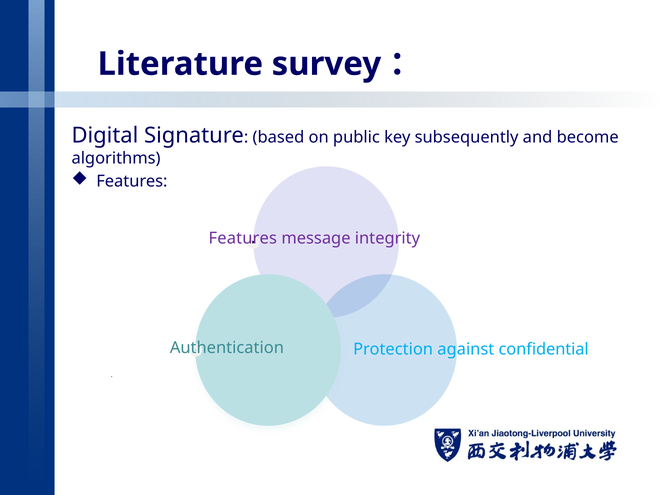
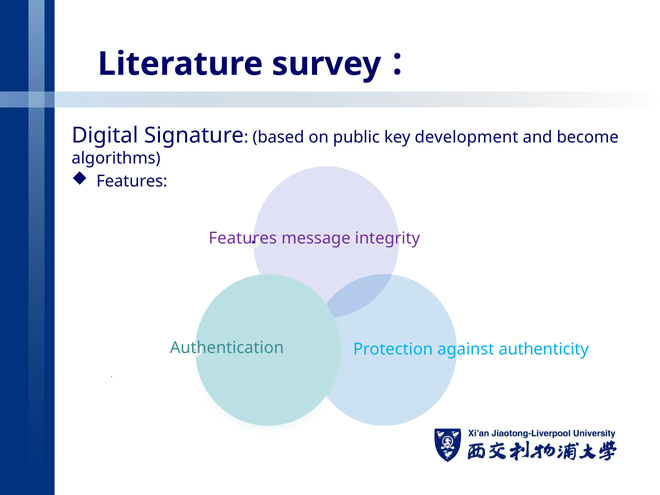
subsequently: subsequently -> development
confidential: confidential -> authenticity
